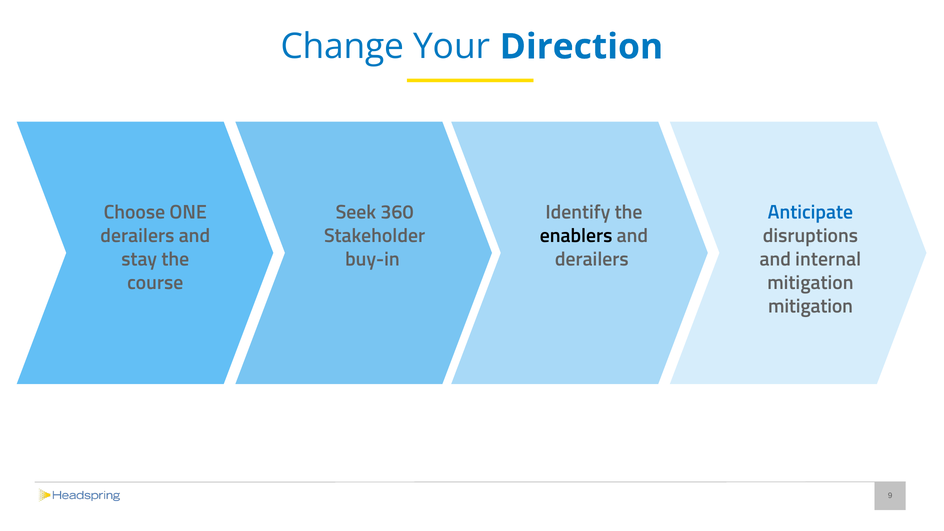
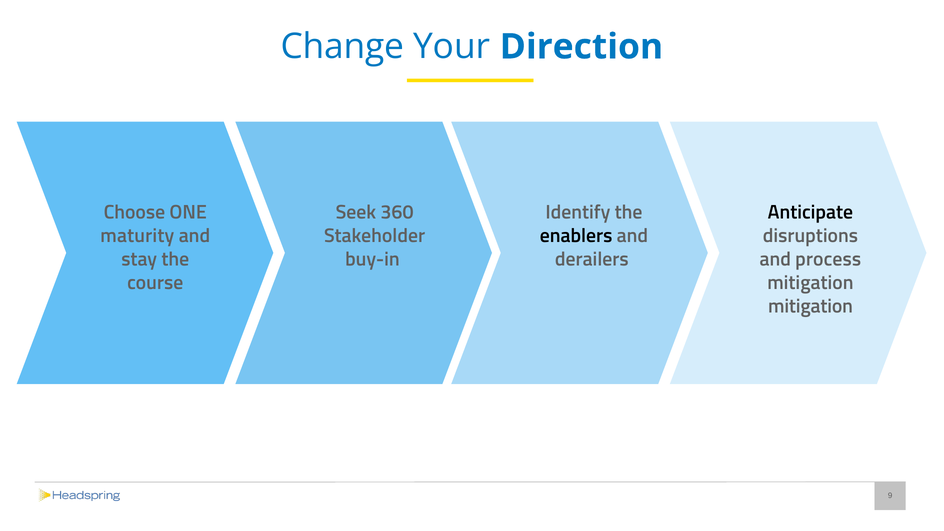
Anticipate colour: blue -> black
derailers at (137, 236): derailers -> maturity
internal: internal -> process
